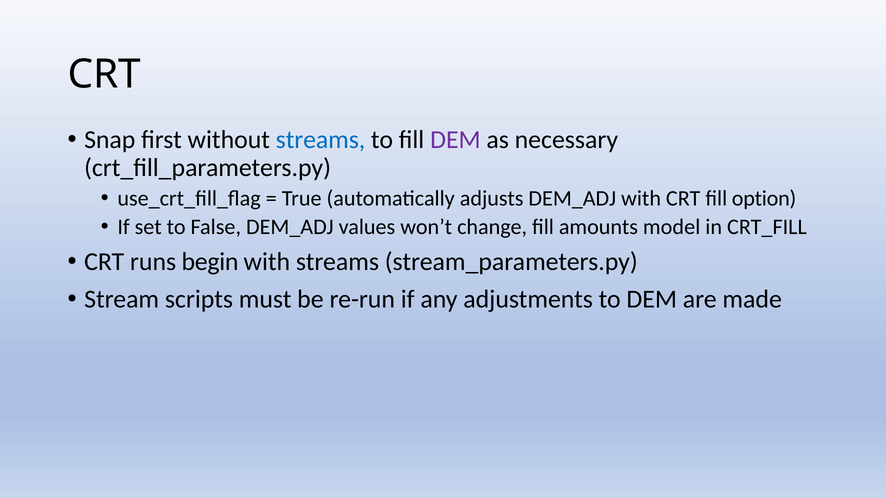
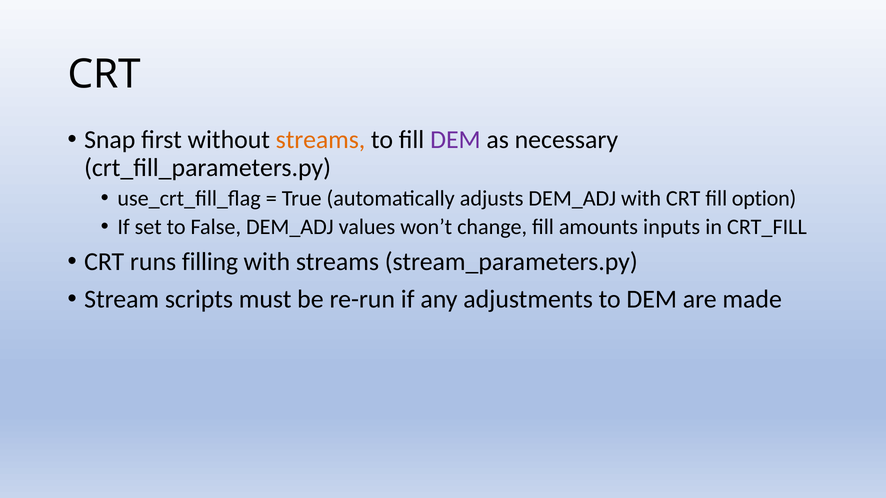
streams at (320, 140) colour: blue -> orange
model: model -> inputs
begin: begin -> filling
